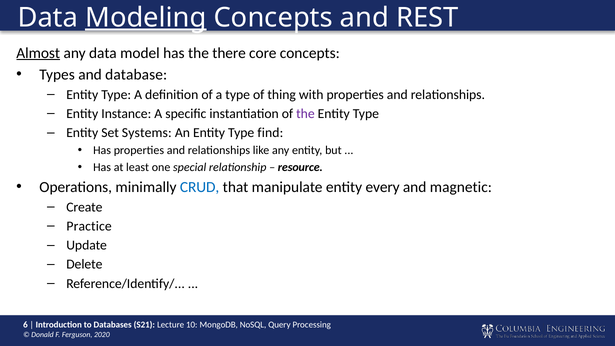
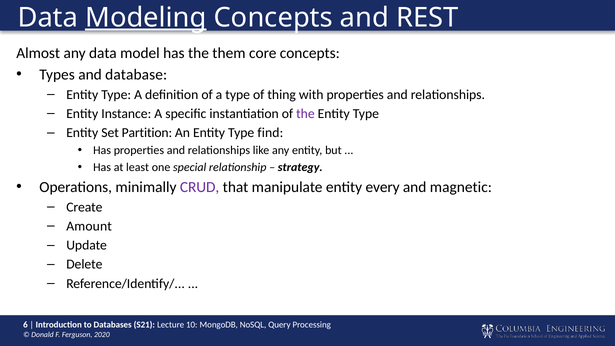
Almost underline: present -> none
there: there -> them
Systems: Systems -> Partition
resource: resource -> strategy
CRUD colour: blue -> purple
Practice: Practice -> Amount
